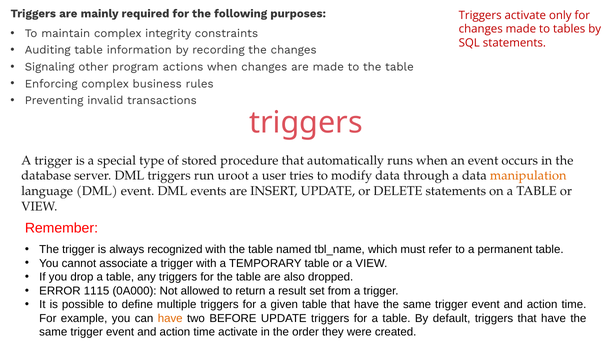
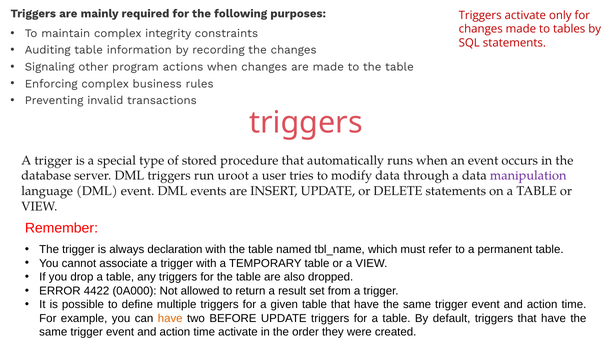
manipulation colour: orange -> purple
recognized: recognized -> declaration
1115: 1115 -> 4422
